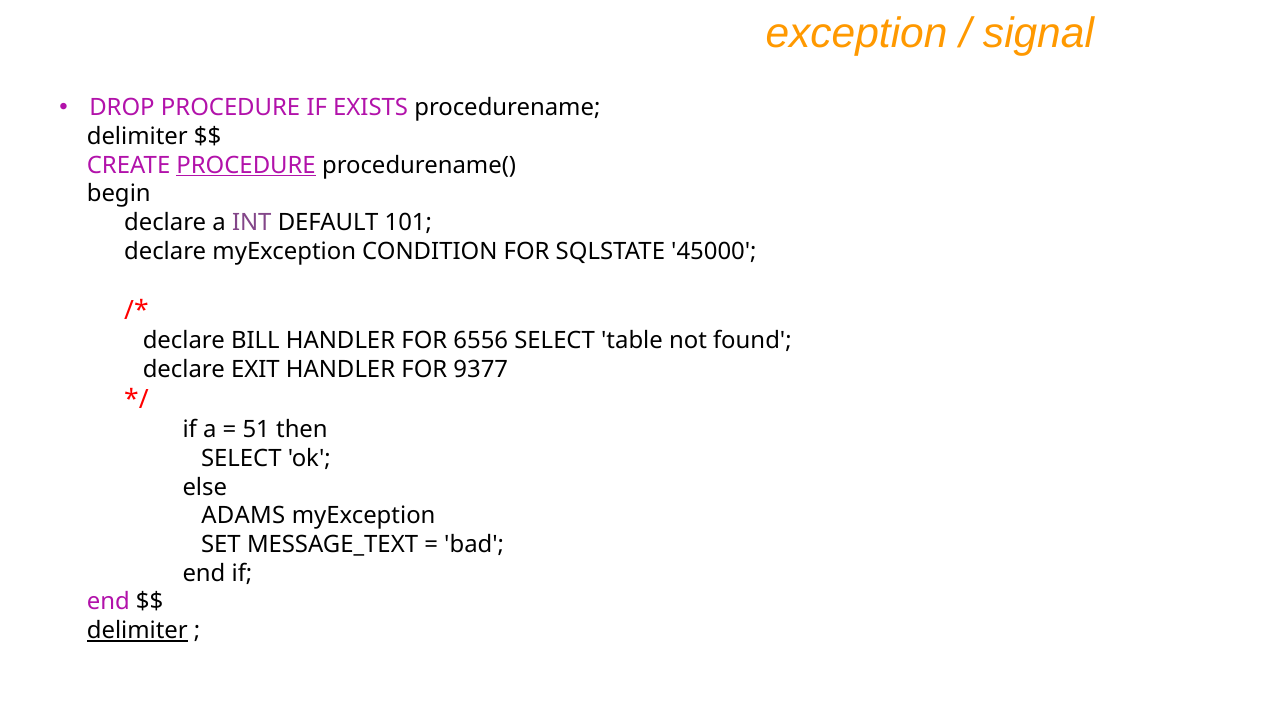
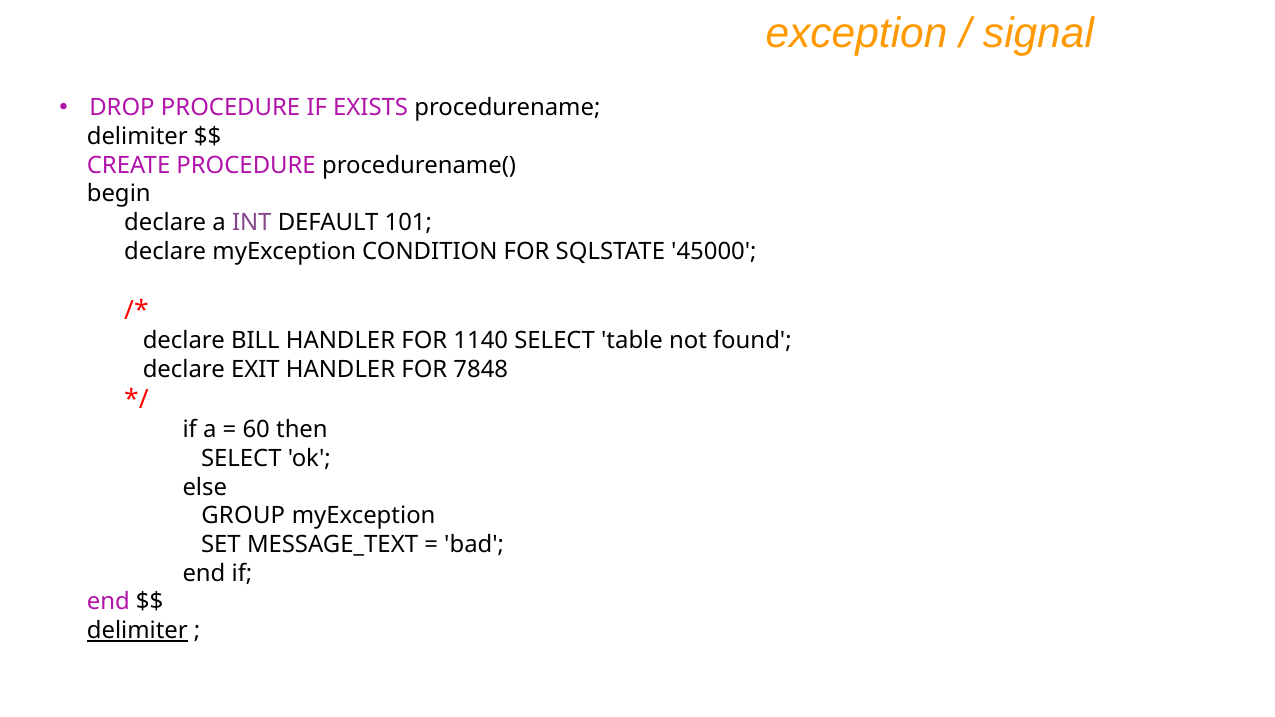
PROCEDURE at (246, 165) underline: present -> none
6556: 6556 -> 1140
9377: 9377 -> 7848
51: 51 -> 60
ADAMS: ADAMS -> GROUP
